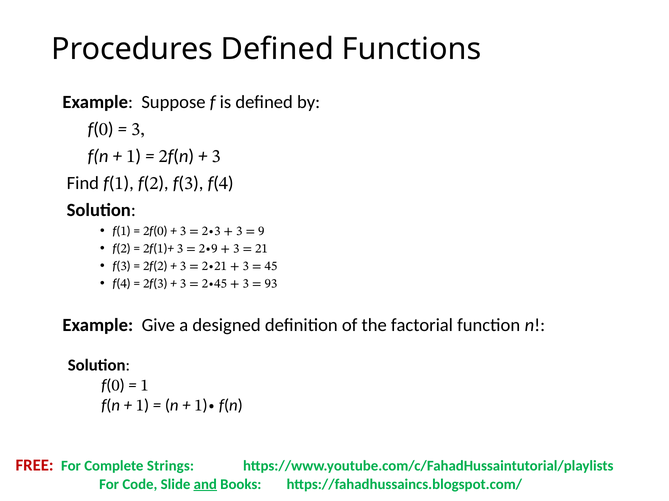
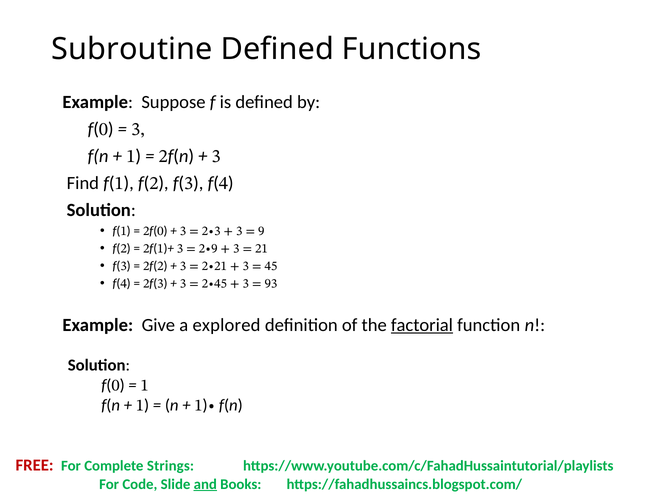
Procedures: Procedures -> Subroutine
designed: designed -> explored
factorial underline: none -> present
